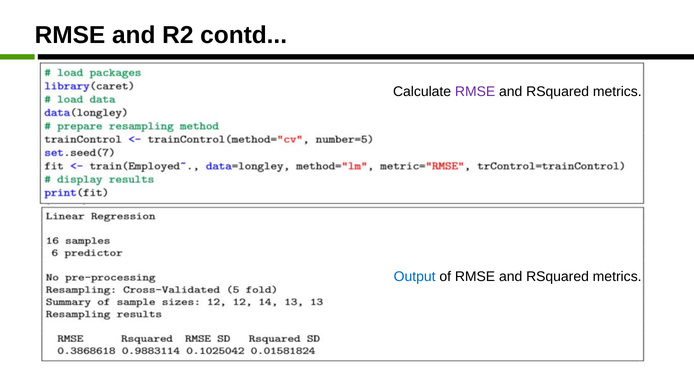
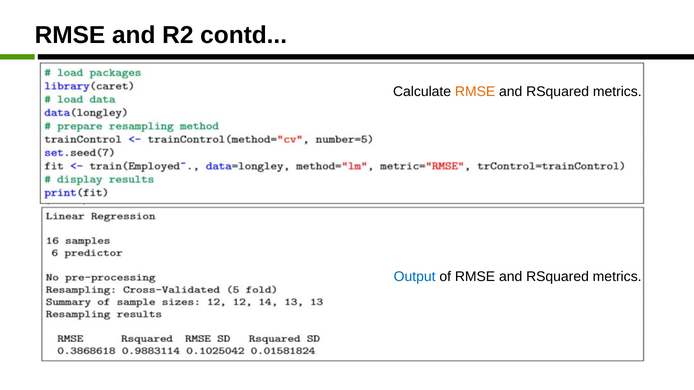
RMSE at (475, 92) colour: purple -> orange
